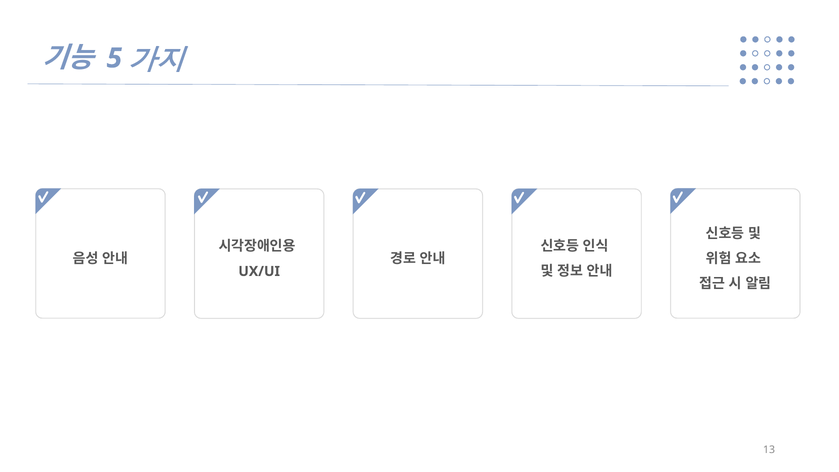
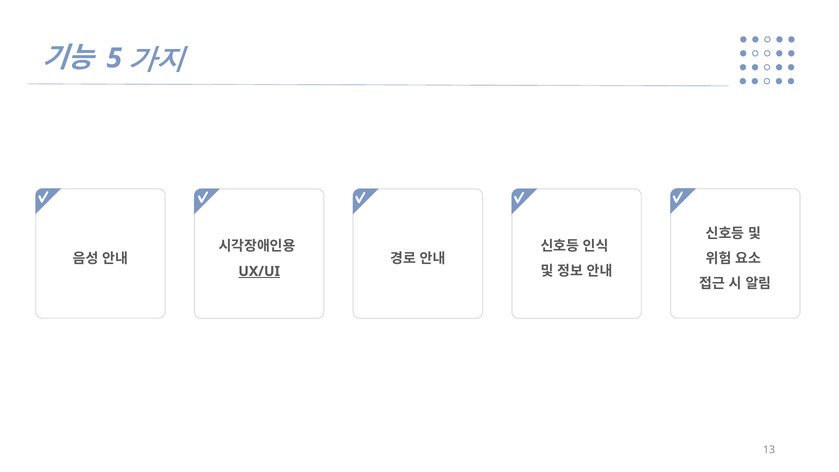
UX/UI underline: none -> present
